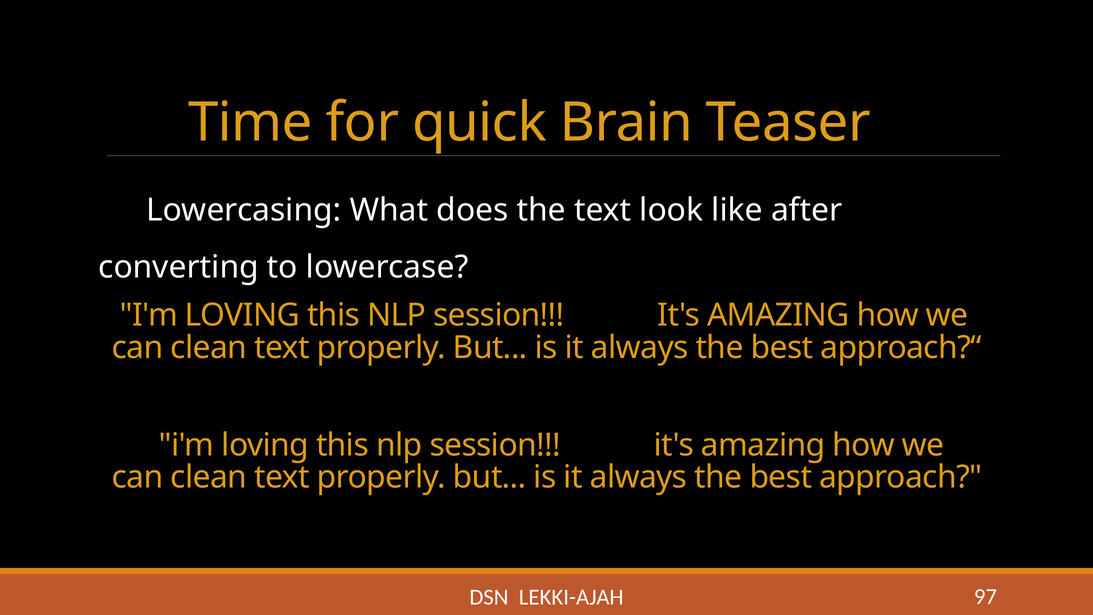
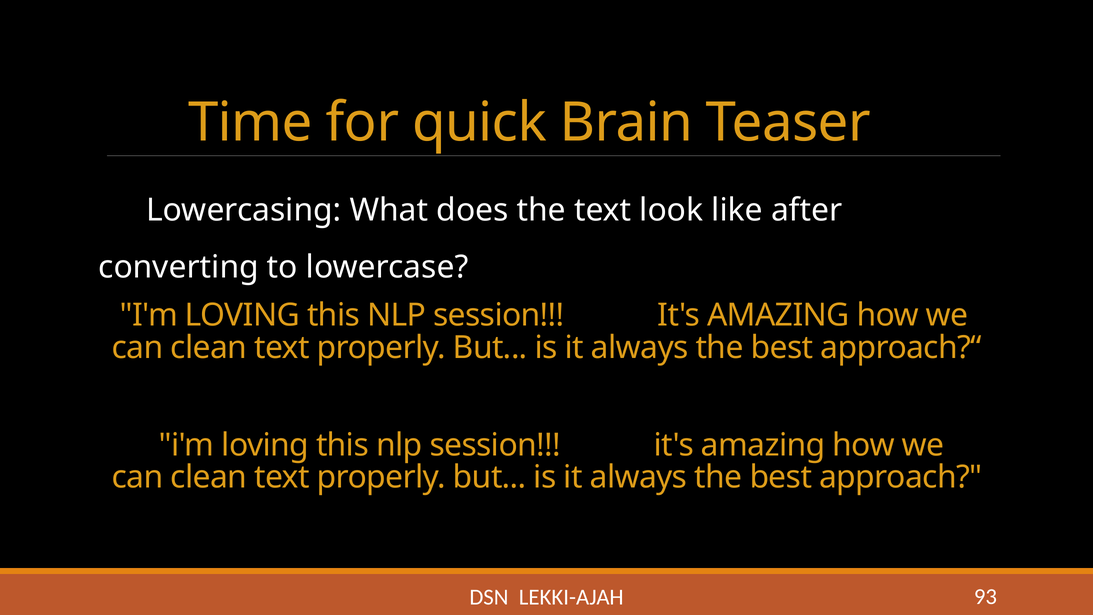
97: 97 -> 93
